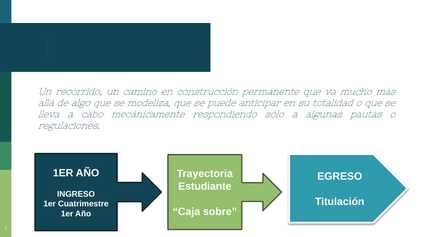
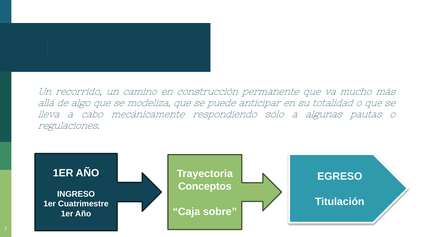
Estudiante: Estudiante -> Conceptos
